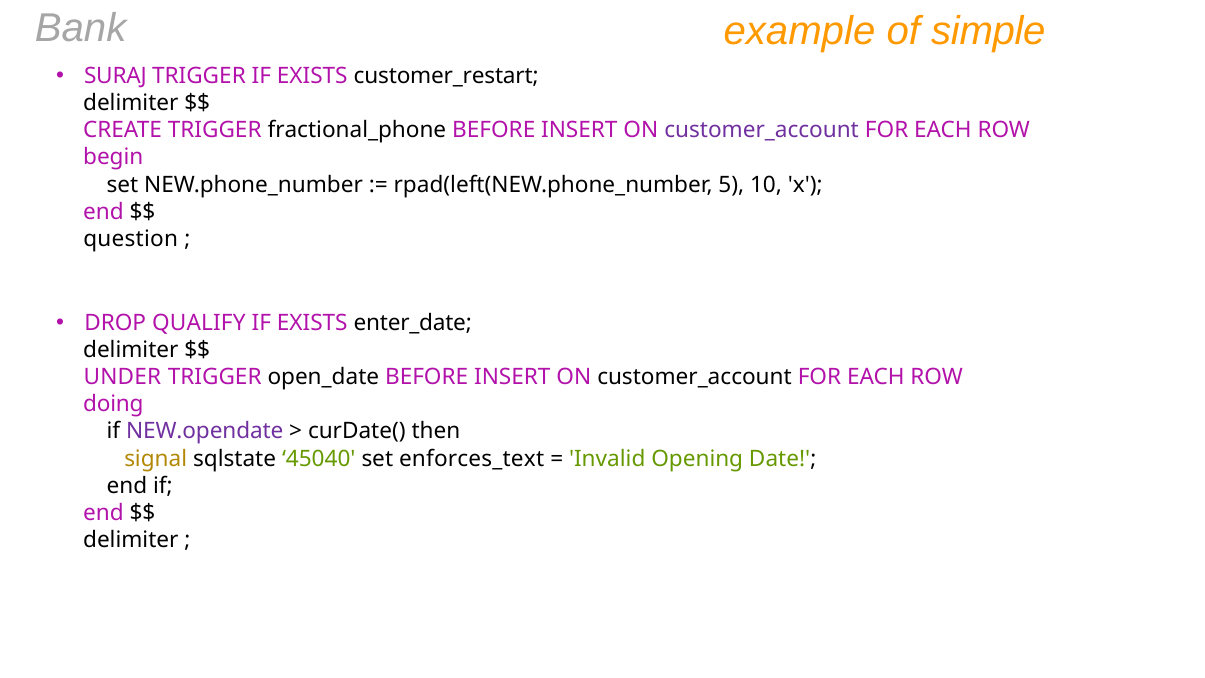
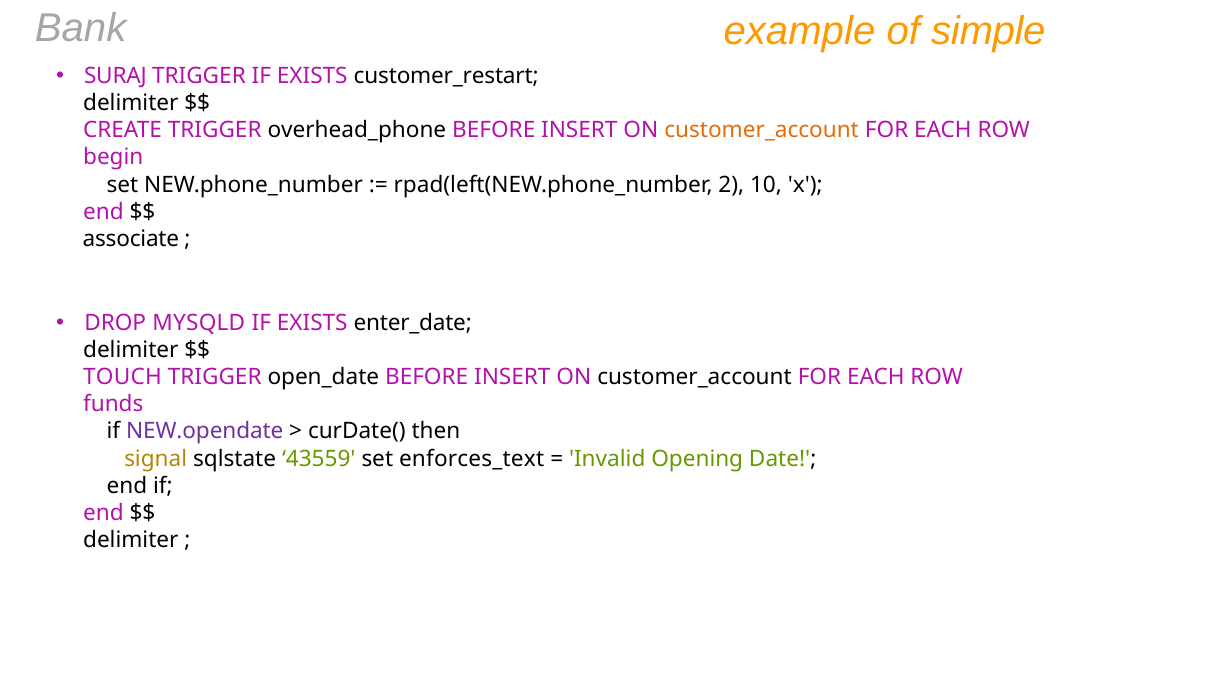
fractional_phone: fractional_phone -> overhead_phone
customer_account at (762, 130) colour: purple -> orange
5: 5 -> 2
question: question -> associate
QUALIFY: QUALIFY -> MYSQLD
UNDER: UNDER -> TOUCH
doing: doing -> funds
45040: 45040 -> 43559
